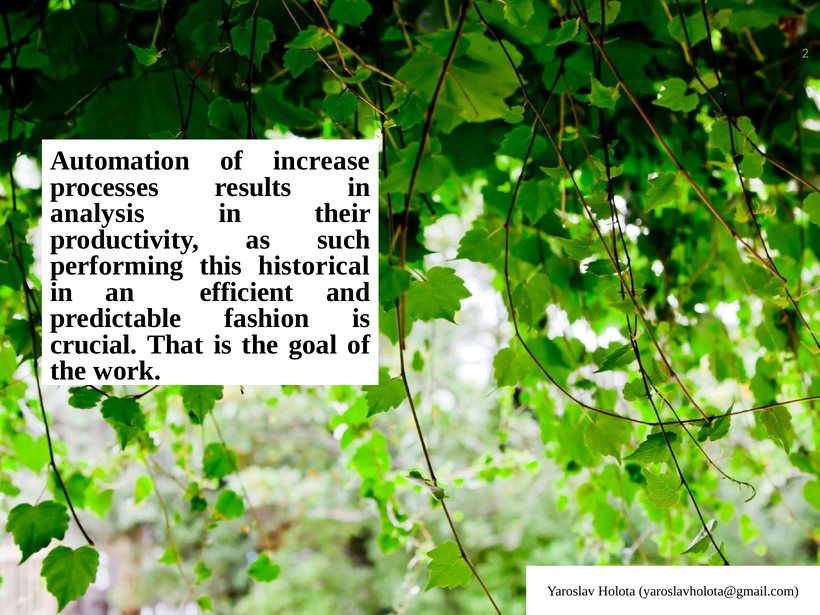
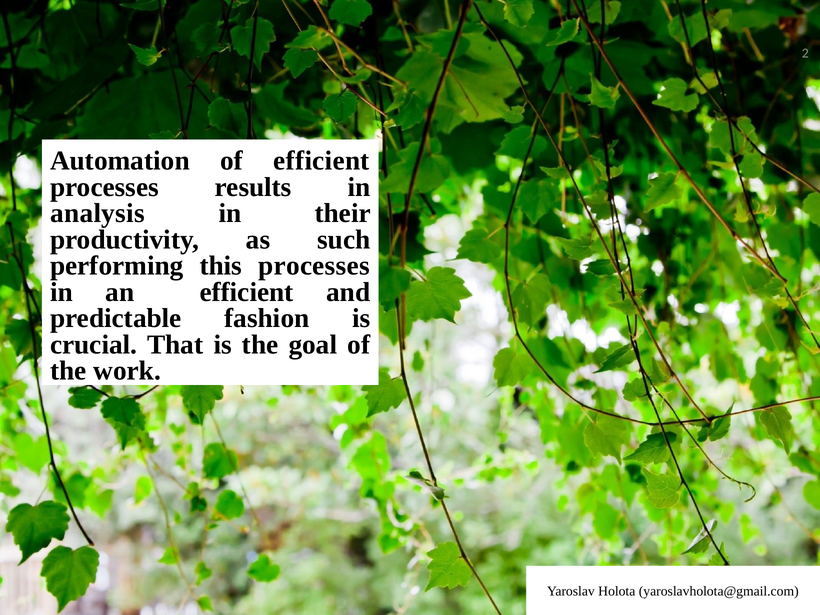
of increase: increase -> efficient
this historical: historical -> processes
